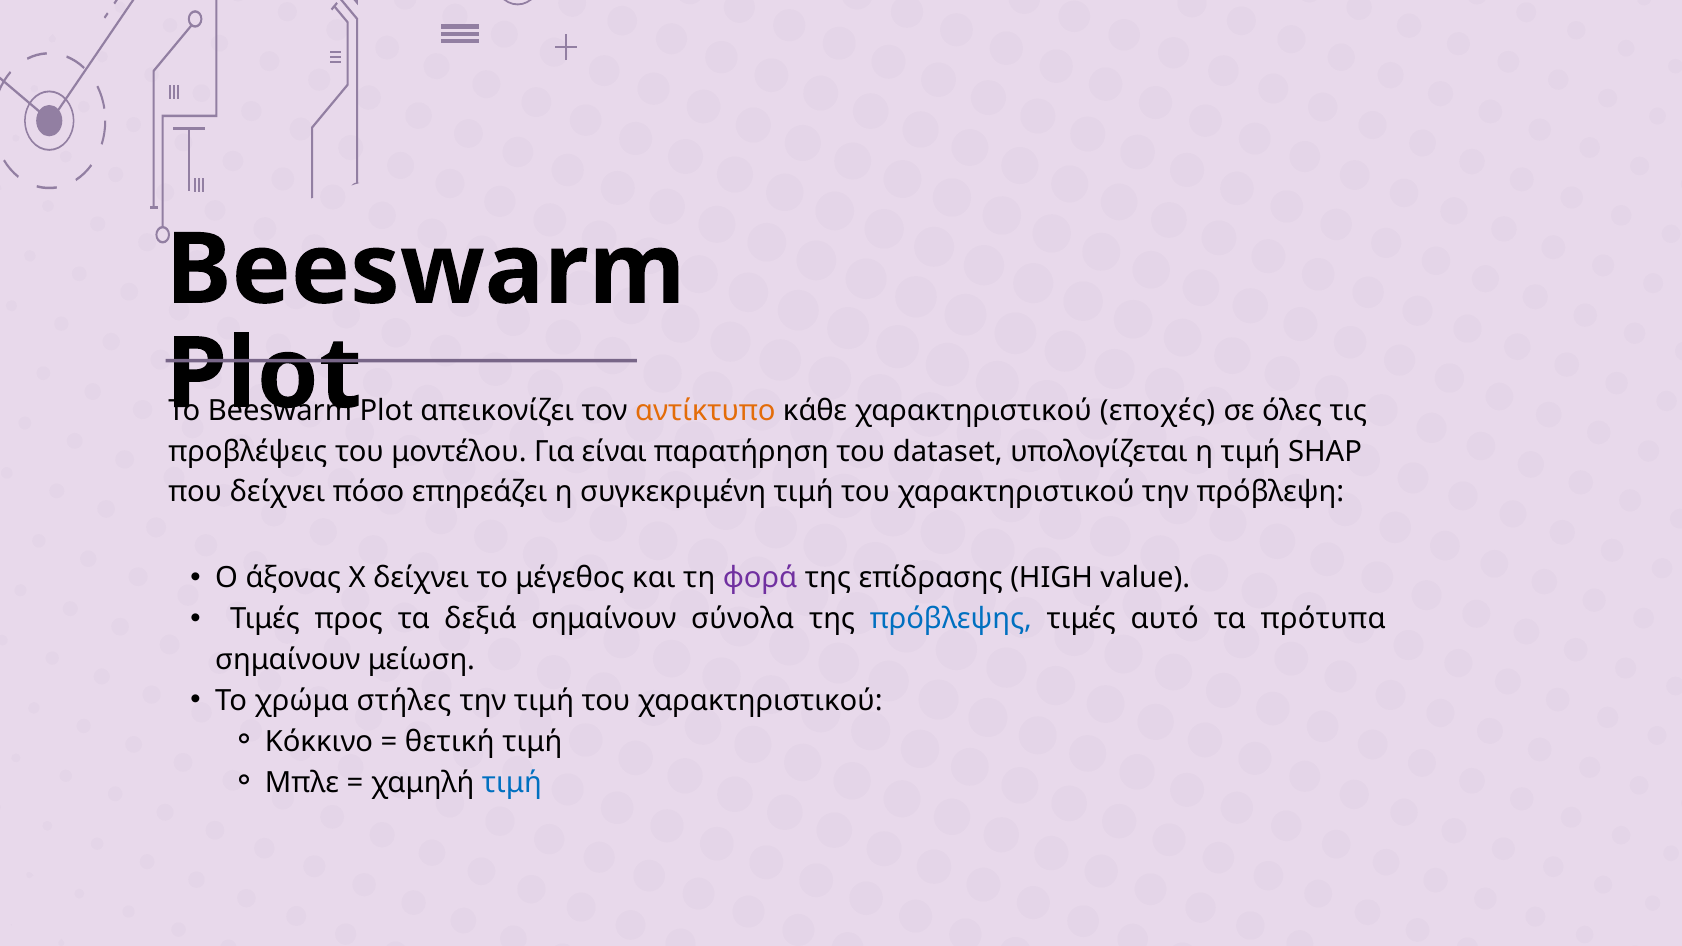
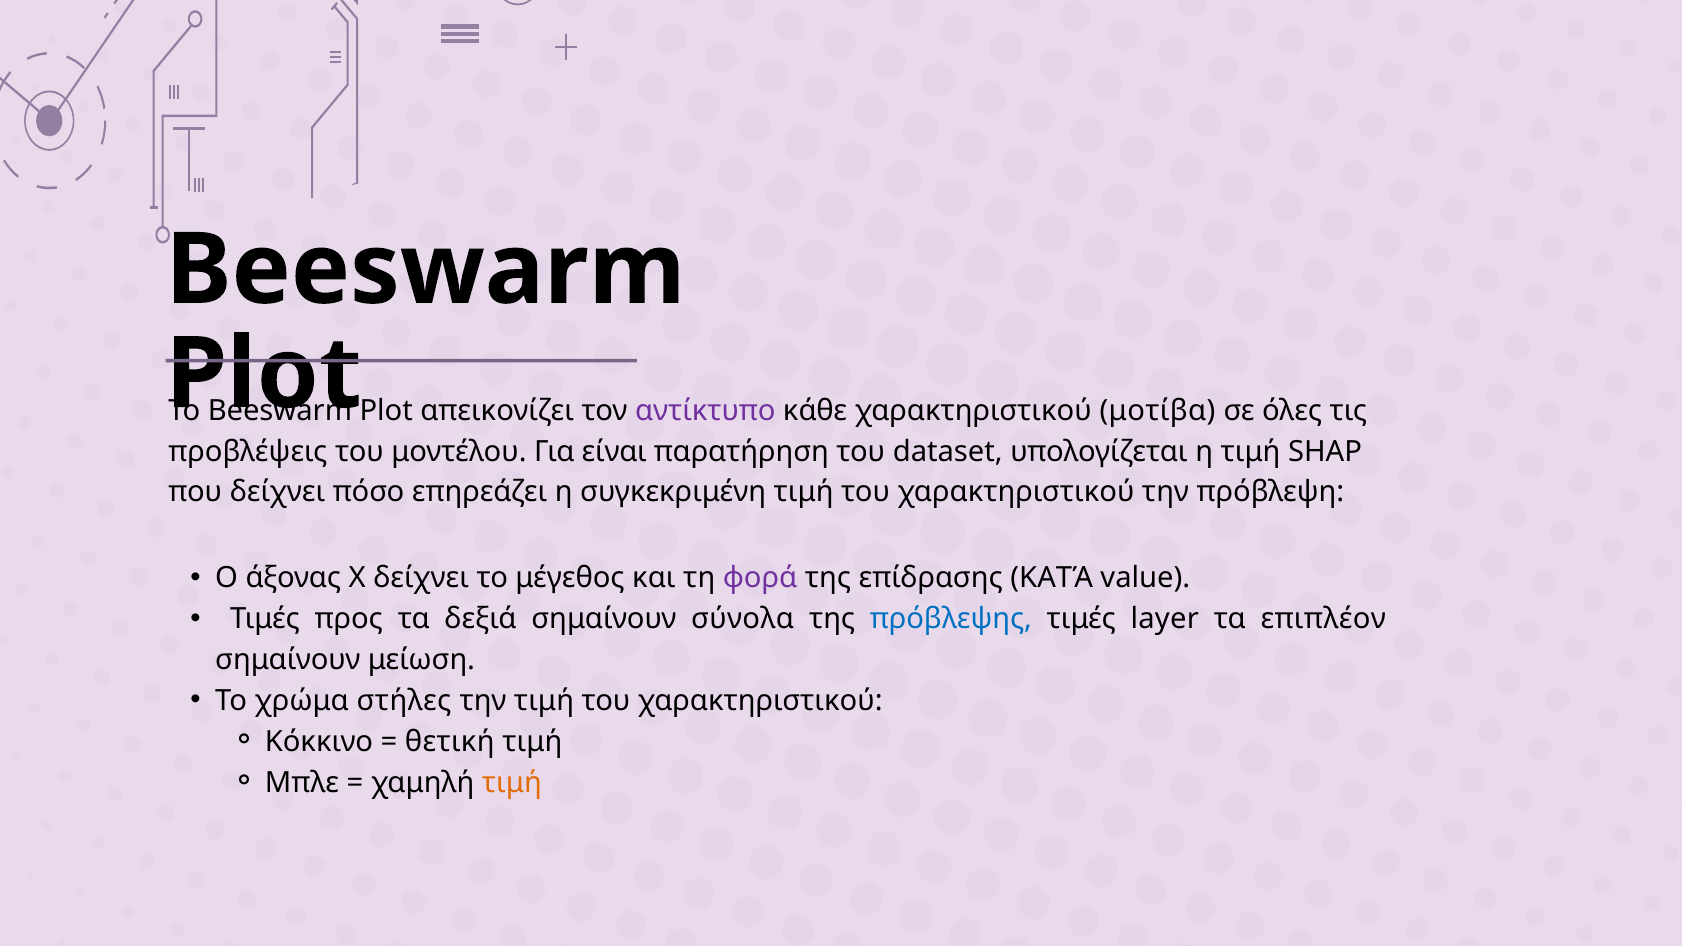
αντίκτυπο colour: orange -> purple
εποχές: εποχές -> μοτίβα
HIGH: HIGH -> ΚΑΤΆ
αυτό: αυτό -> layer
πρότυπα: πρότυπα -> επιπλέον
τιμή at (512, 783) colour: blue -> orange
